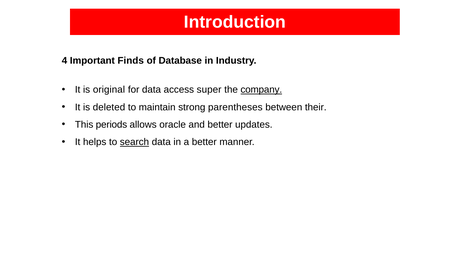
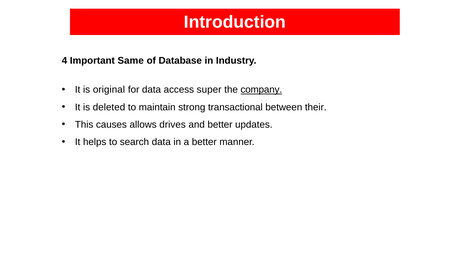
Finds: Finds -> Same
parentheses: parentheses -> transactional
periods: periods -> causes
oracle: oracle -> drives
search underline: present -> none
